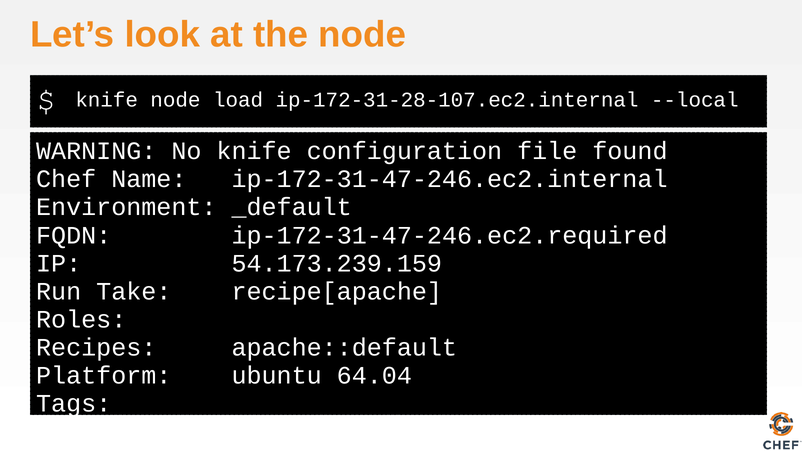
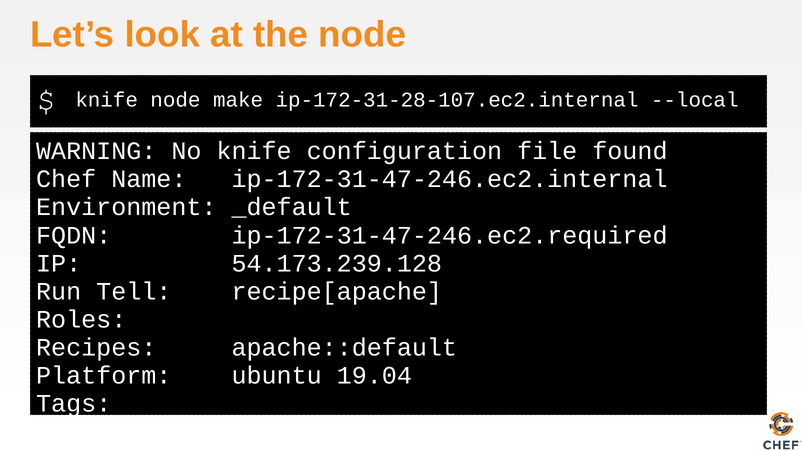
load: load -> make
54.173.239.159: 54.173.239.159 -> 54.173.239.128
Take: Take -> Tell
64.04: 64.04 -> 19.04
